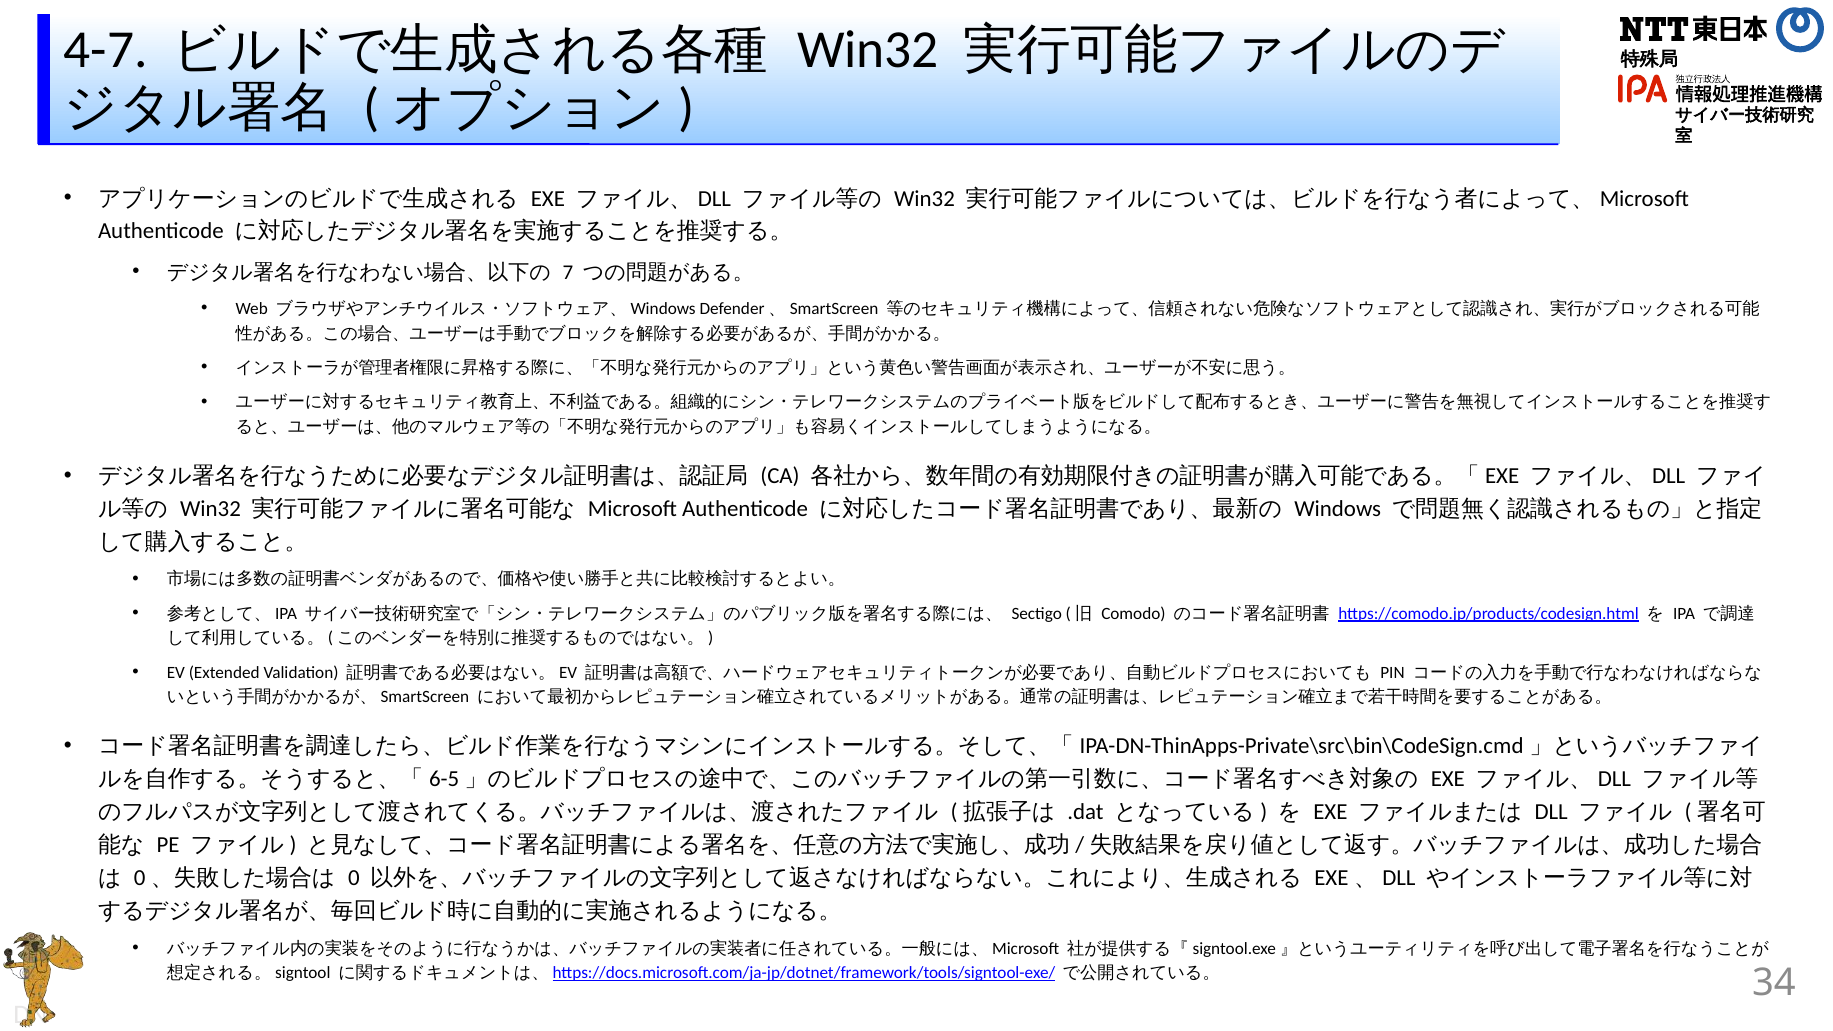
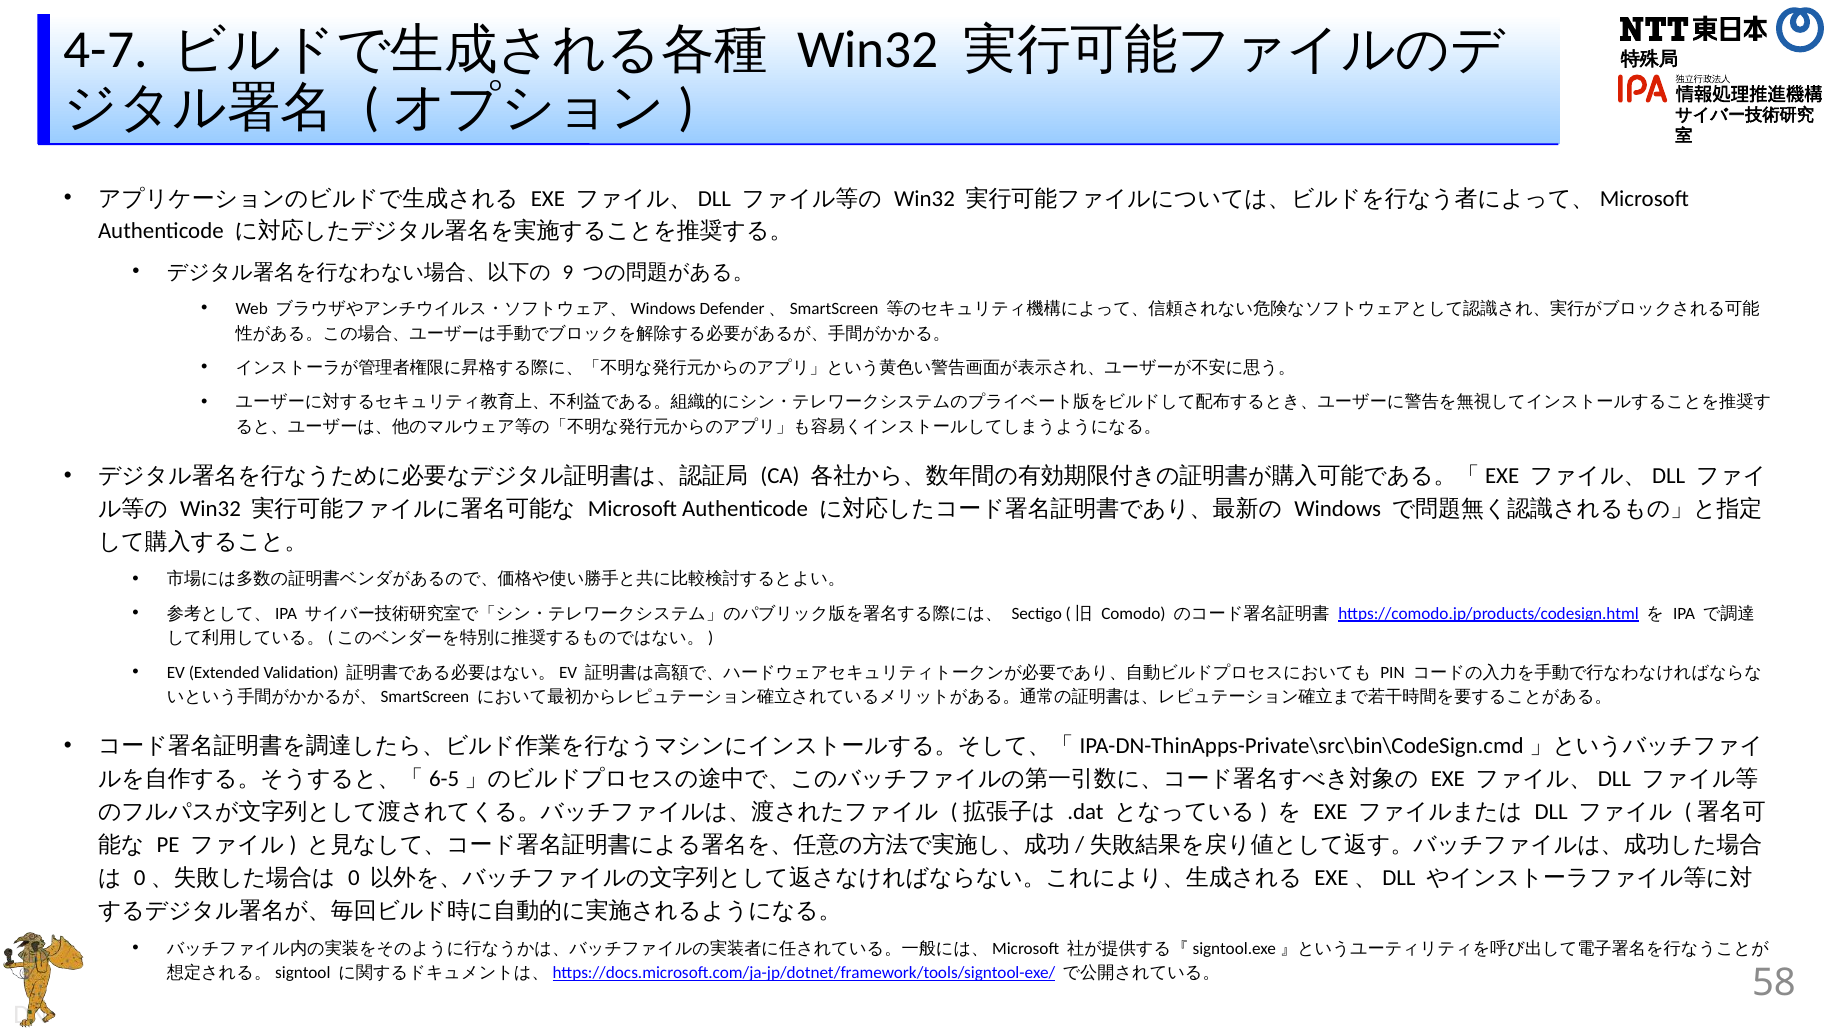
7: 7 -> 9
34: 34 -> 58
